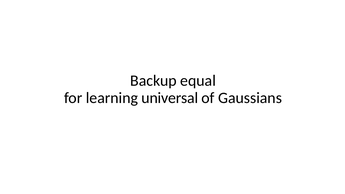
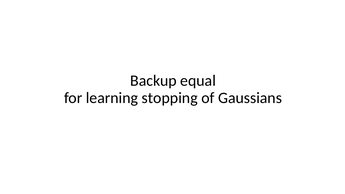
universal: universal -> stopping
